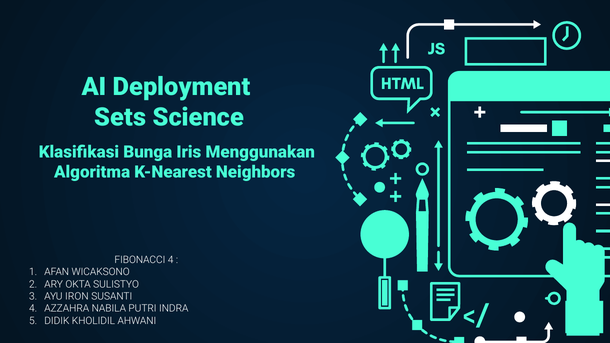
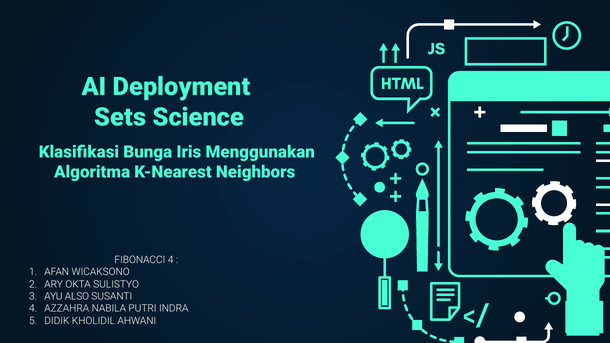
IRON: IRON -> ALSO
